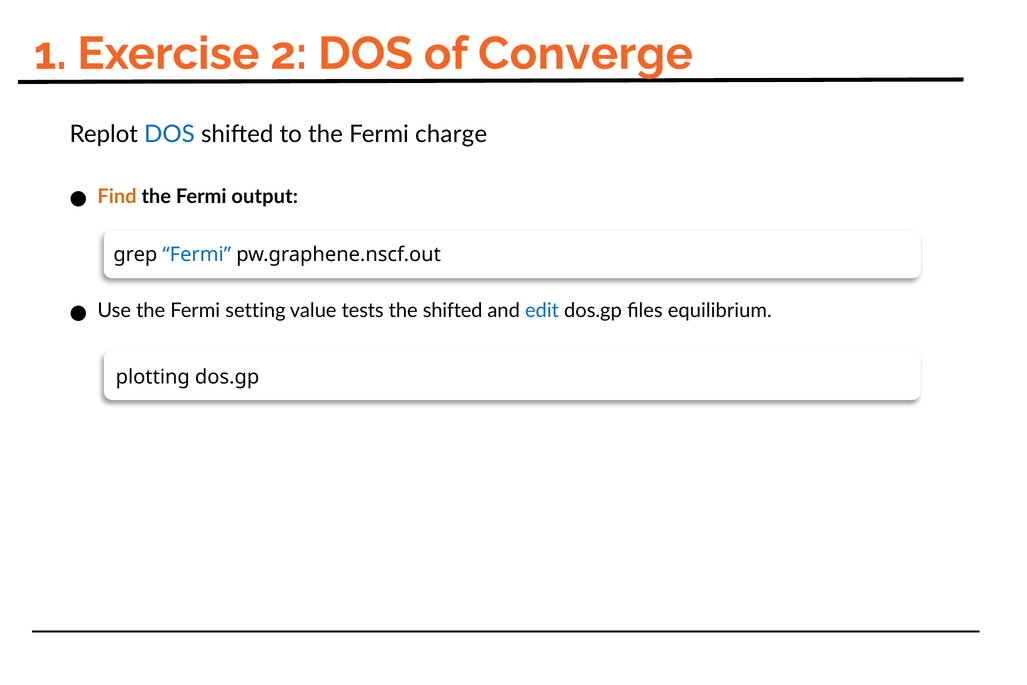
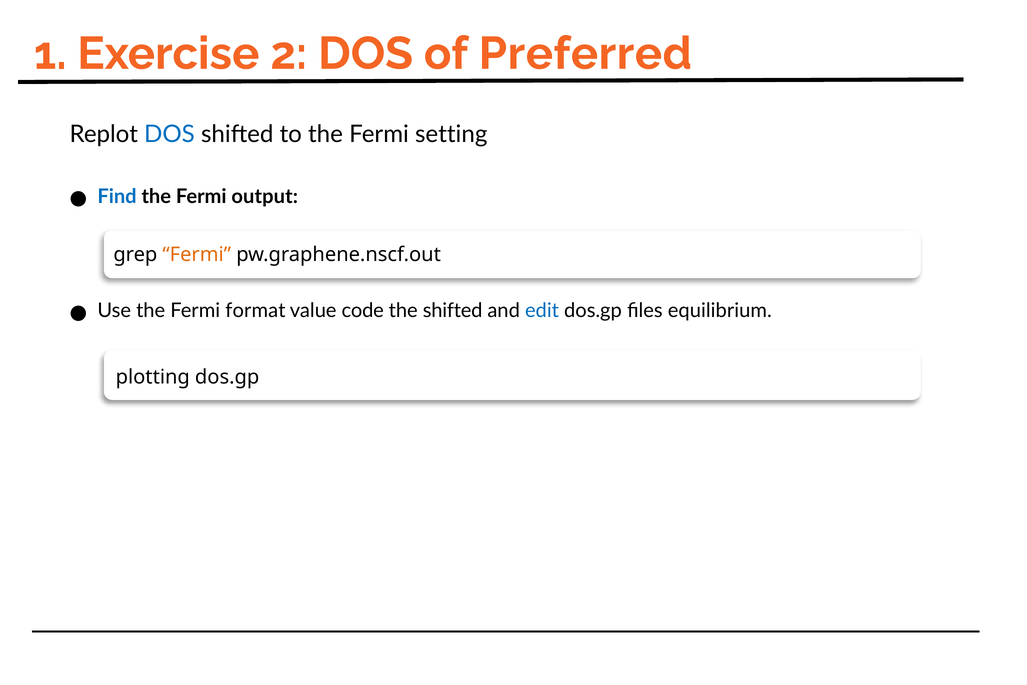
Converge: Converge -> Preferred
charge: charge -> setting
Find colour: orange -> blue
Fermi at (197, 254) colour: blue -> orange
setting: setting -> format
tests: tests -> code
